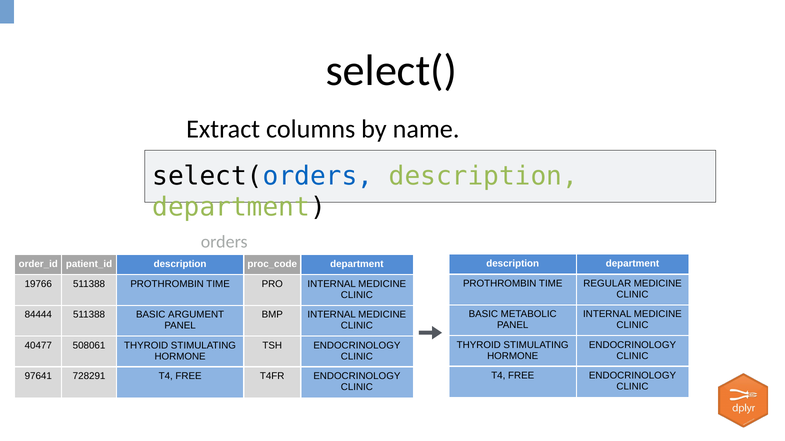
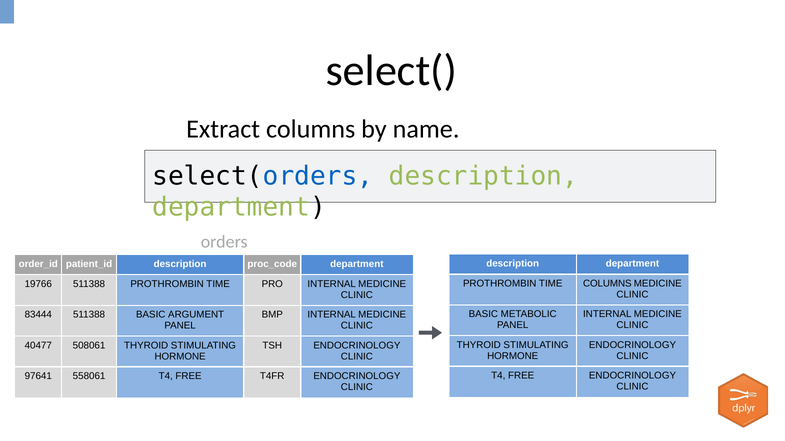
TIME REGULAR: REGULAR -> COLUMNS
84444: 84444 -> 83444
728291: 728291 -> 558061
